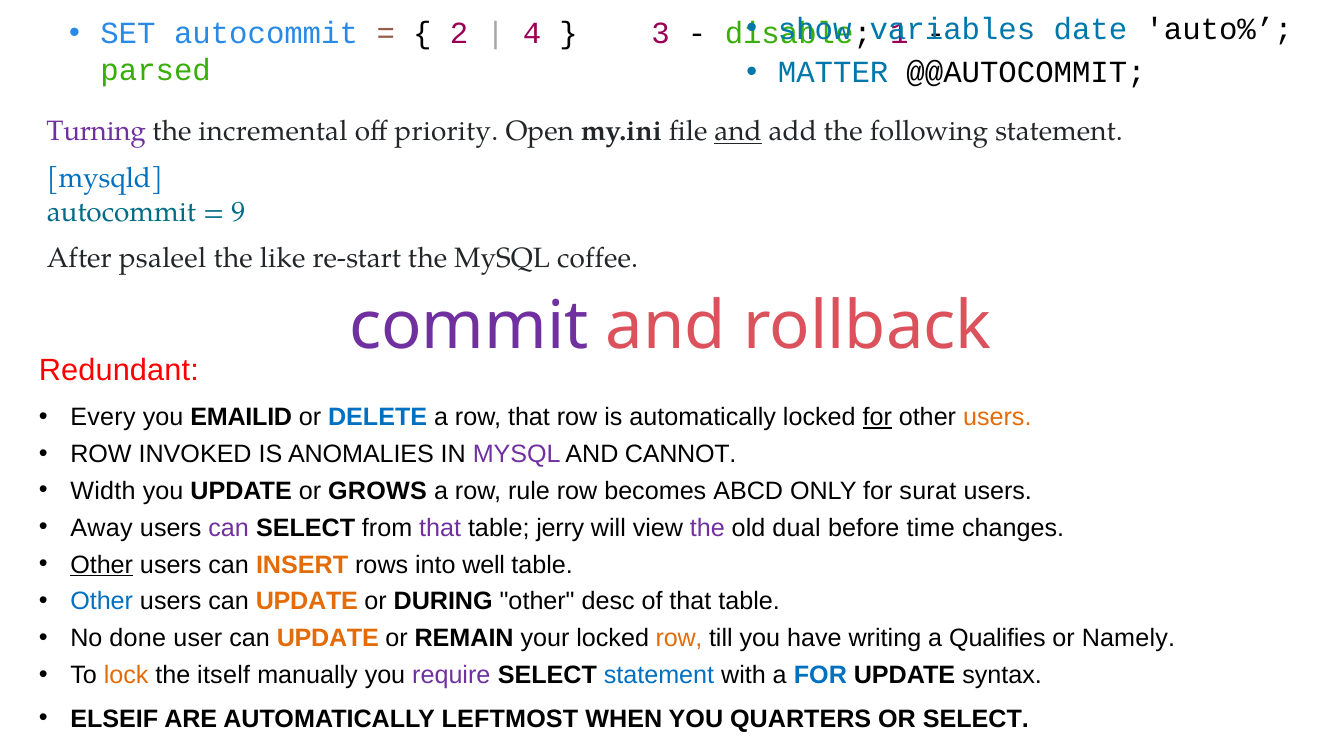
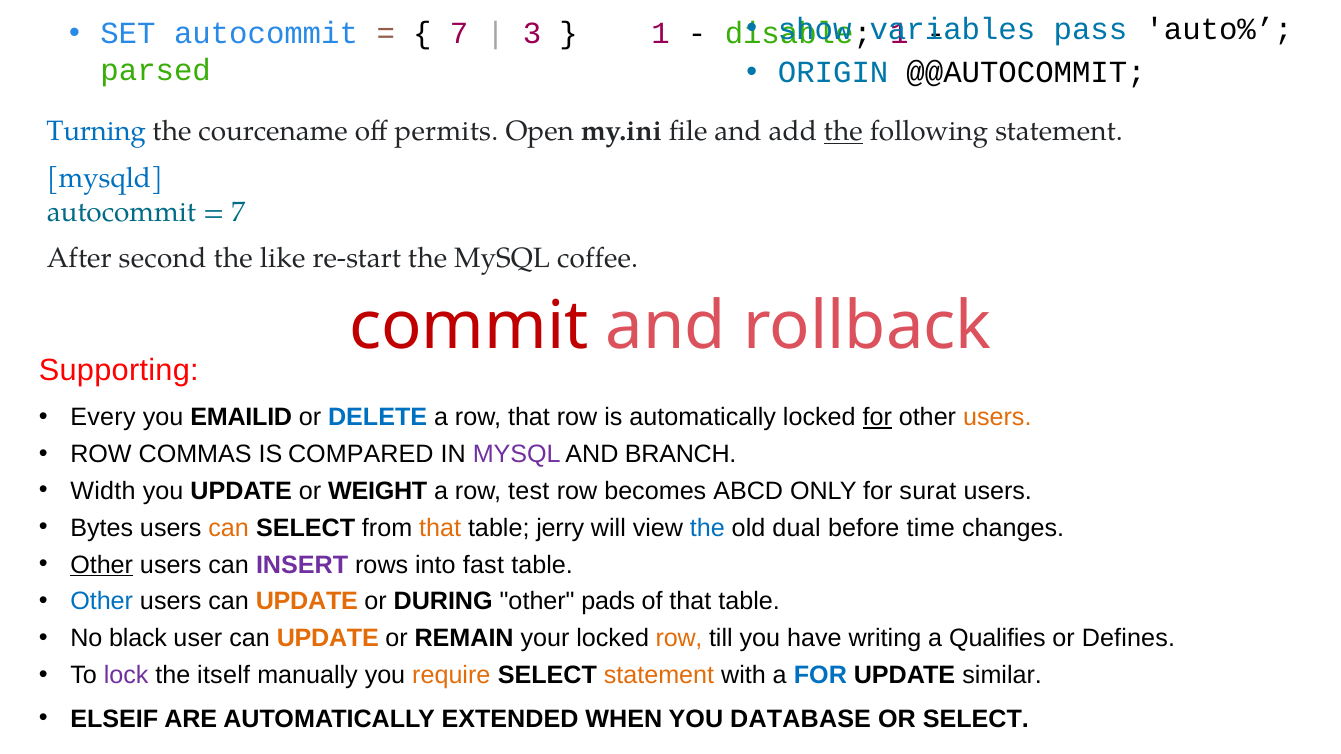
date: date -> pass
2 at (459, 34): 2 -> 7
4: 4 -> 3
3 at (661, 34): 3 -> 1
MATTER: MATTER -> ORIGIN
Turning colour: purple -> blue
incremental: incremental -> courcename
priority: priority -> permits
and at (738, 131) underline: present -> none
the at (843, 131) underline: none -> present
9 at (238, 212): 9 -> 7
psaleel: psaleel -> second
commit colour: purple -> red
Redundant: Redundant -> Supporting
INVOKED: INVOKED -> COMMAS
ANOMALIES: ANOMALIES -> COMPARED
CANNOT: CANNOT -> BRANCH
GROWS: GROWS -> WEIGHT
rule: rule -> test
Away: Away -> Bytes
can at (229, 528) colour: purple -> orange
that at (440, 528) colour: purple -> orange
the at (707, 528) colour: purple -> blue
INSERT colour: orange -> purple
well: well -> fast
desc: desc -> pads
done: done -> black
Namely: Namely -> Defines
lock colour: orange -> purple
require colour: purple -> orange
statement at (659, 676) colour: blue -> orange
syntax: syntax -> similar
LEFTMOST: LEFTMOST -> EXTENDED
QUARTERS: QUARTERS -> DATABASE
